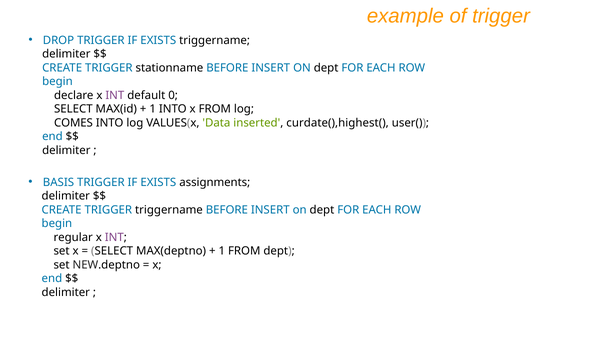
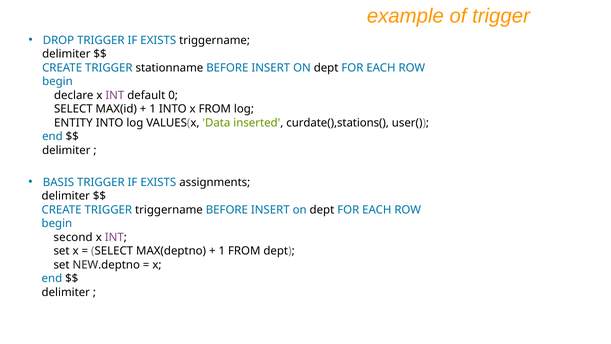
COMES: COMES -> ENTITY
curdate(),highest(: curdate(),highest( -> curdate(),stations(
regular: regular -> second
